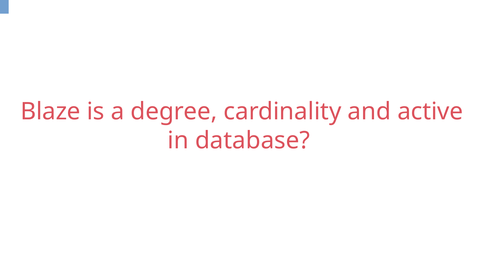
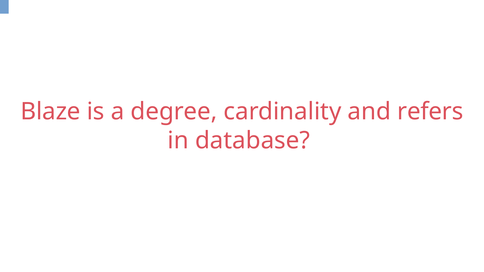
active: active -> refers
